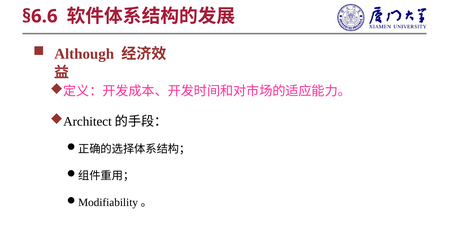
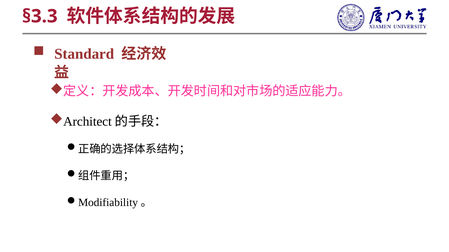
§6.6: §6.6 -> §3.3
Although: Although -> Standard
